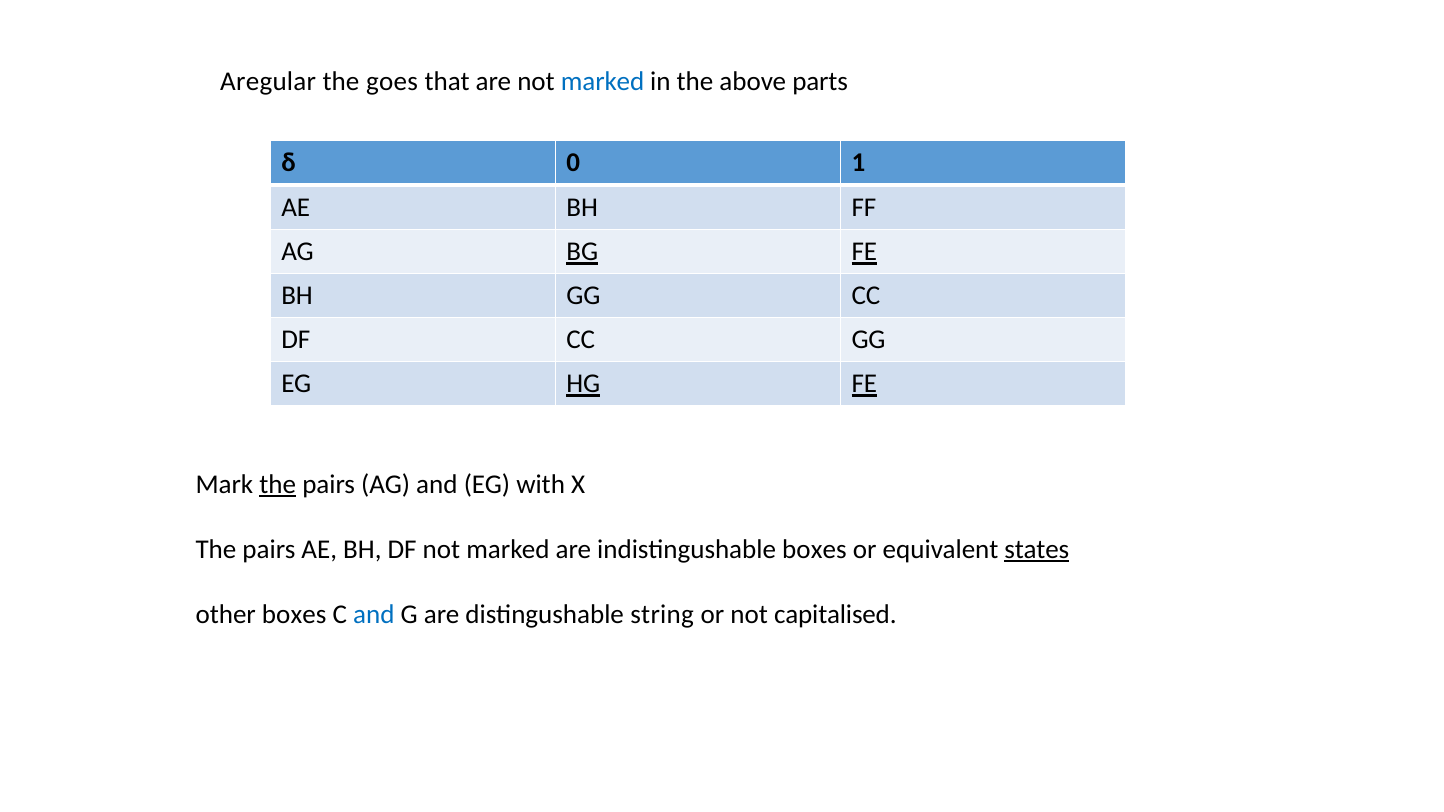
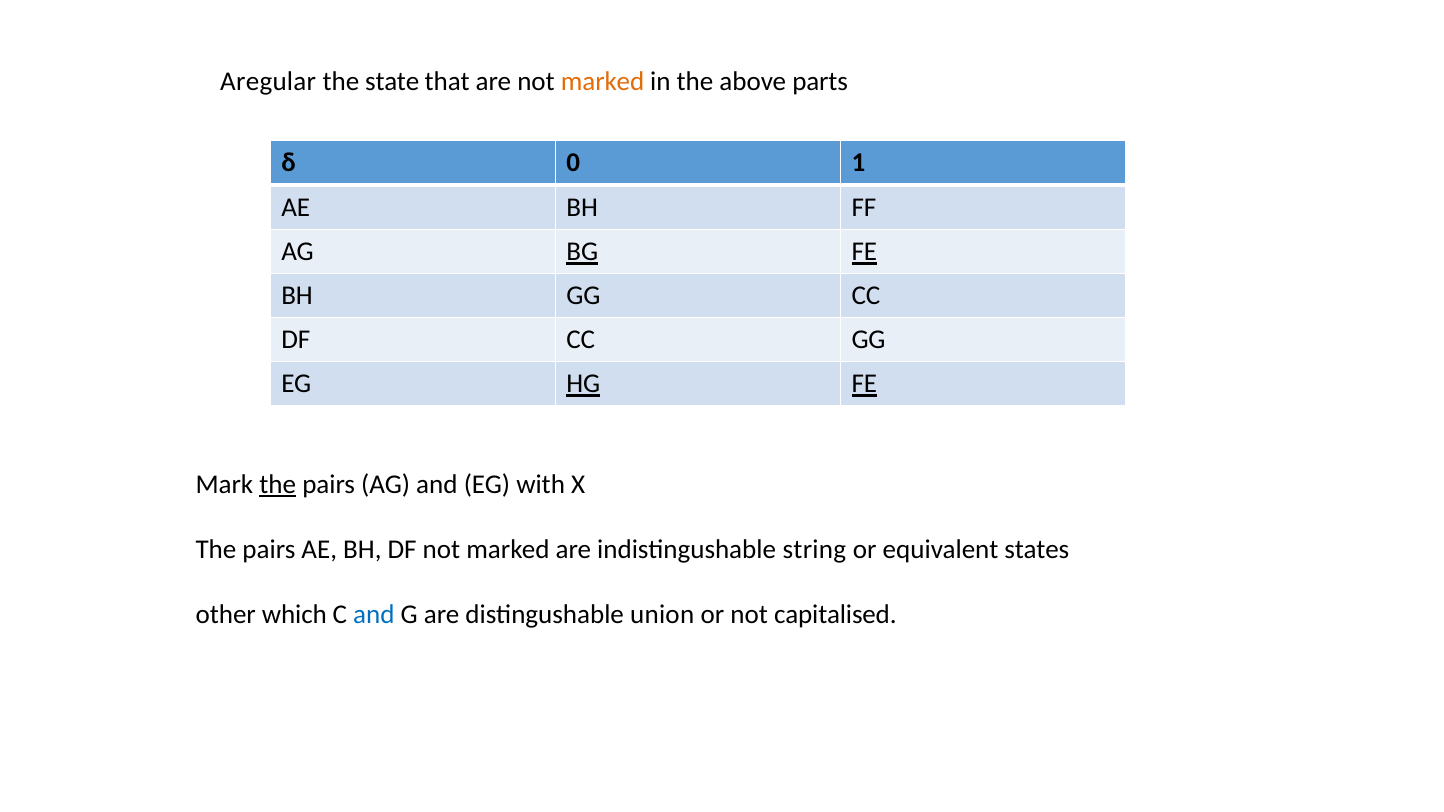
goes: goes -> state
marked at (603, 82) colour: blue -> orange
indistingushable boxes: boxes -> string
states underline: present -> none
other boxes: boxes -> which
string: string -> union
